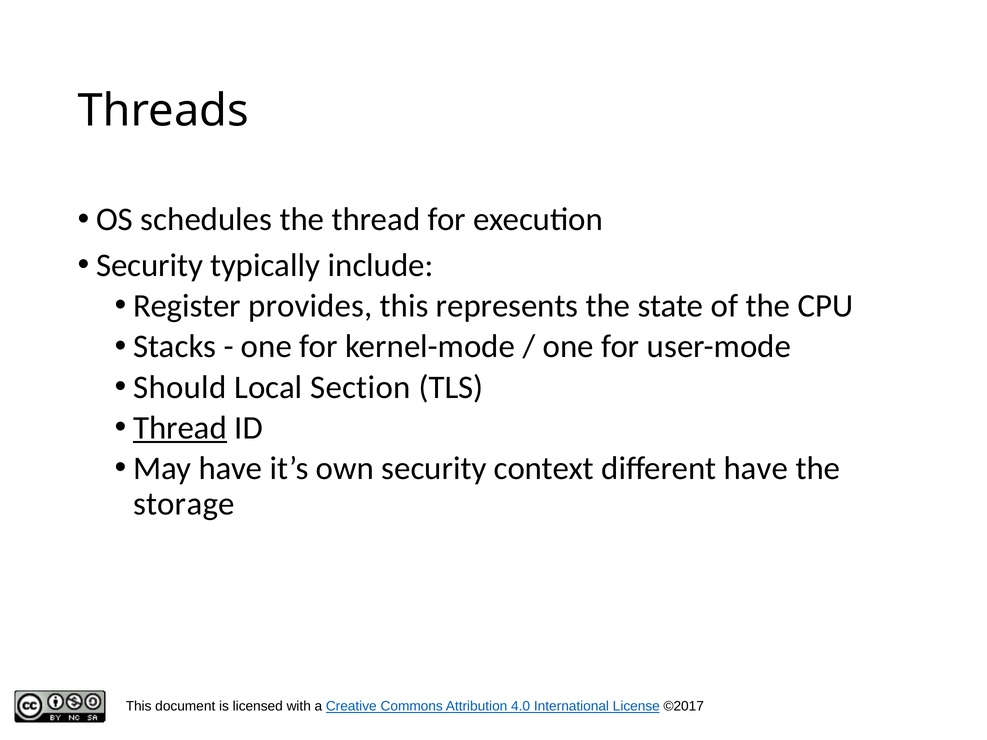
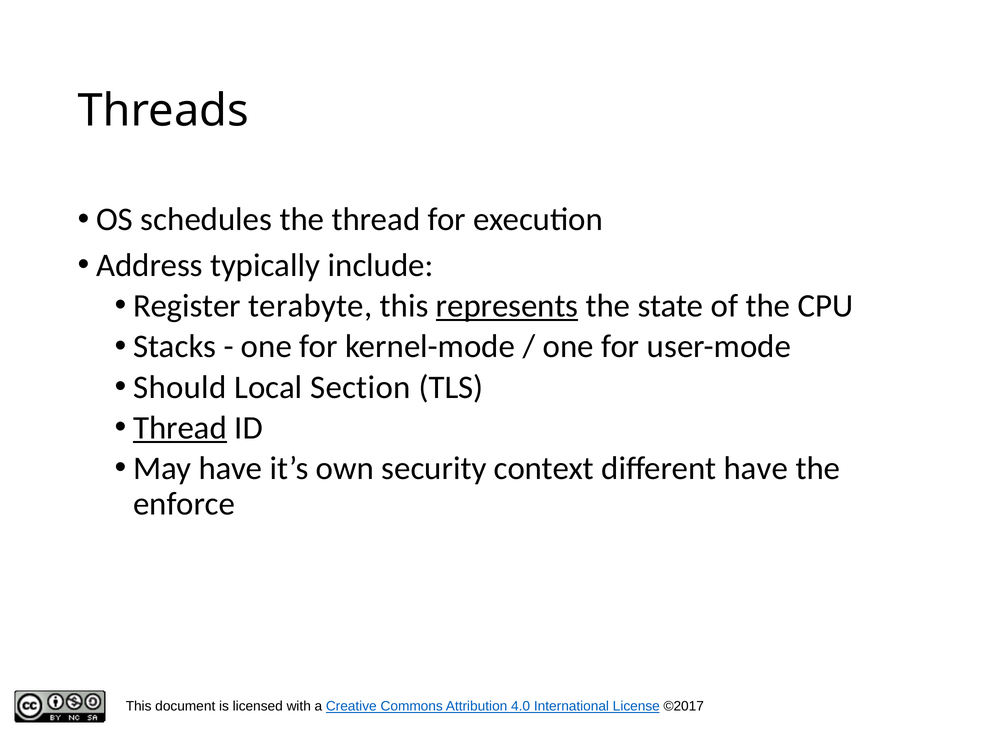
Security at (150, 265): Security -> Address
provides: provides -> terabyte
represents underline: none -> present
storage: storage -> enforce
